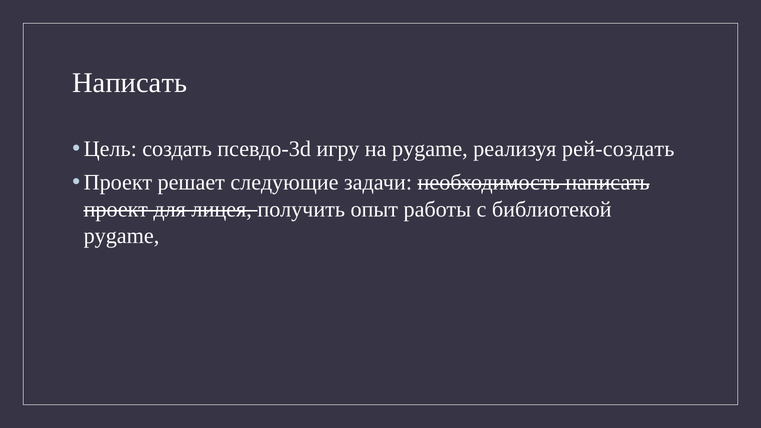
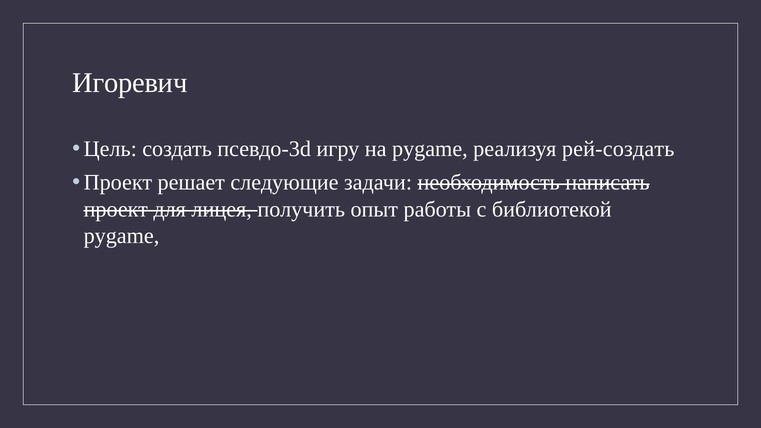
Написать at (130, 83): Написать -> Игоревич
